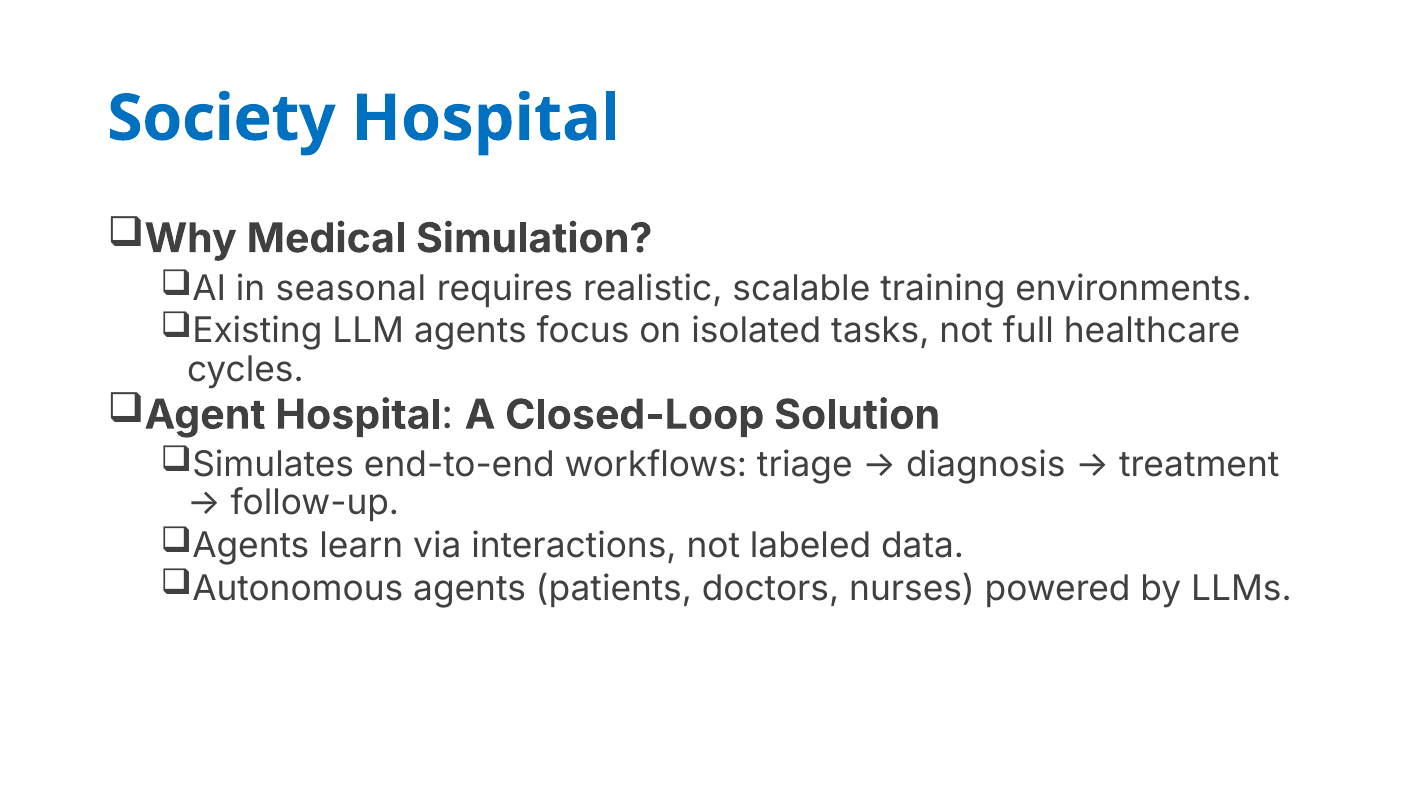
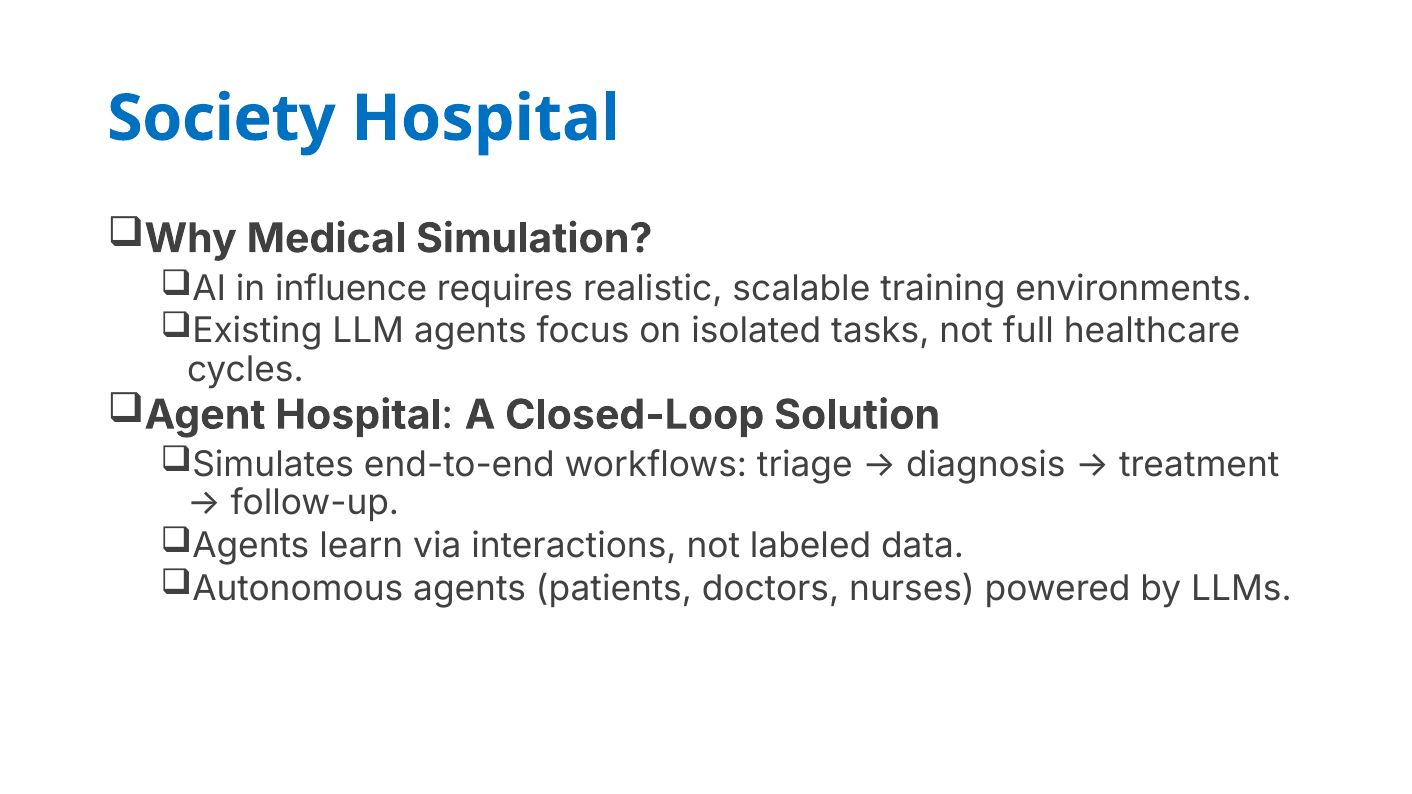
seasonal: seasonal -> influence
